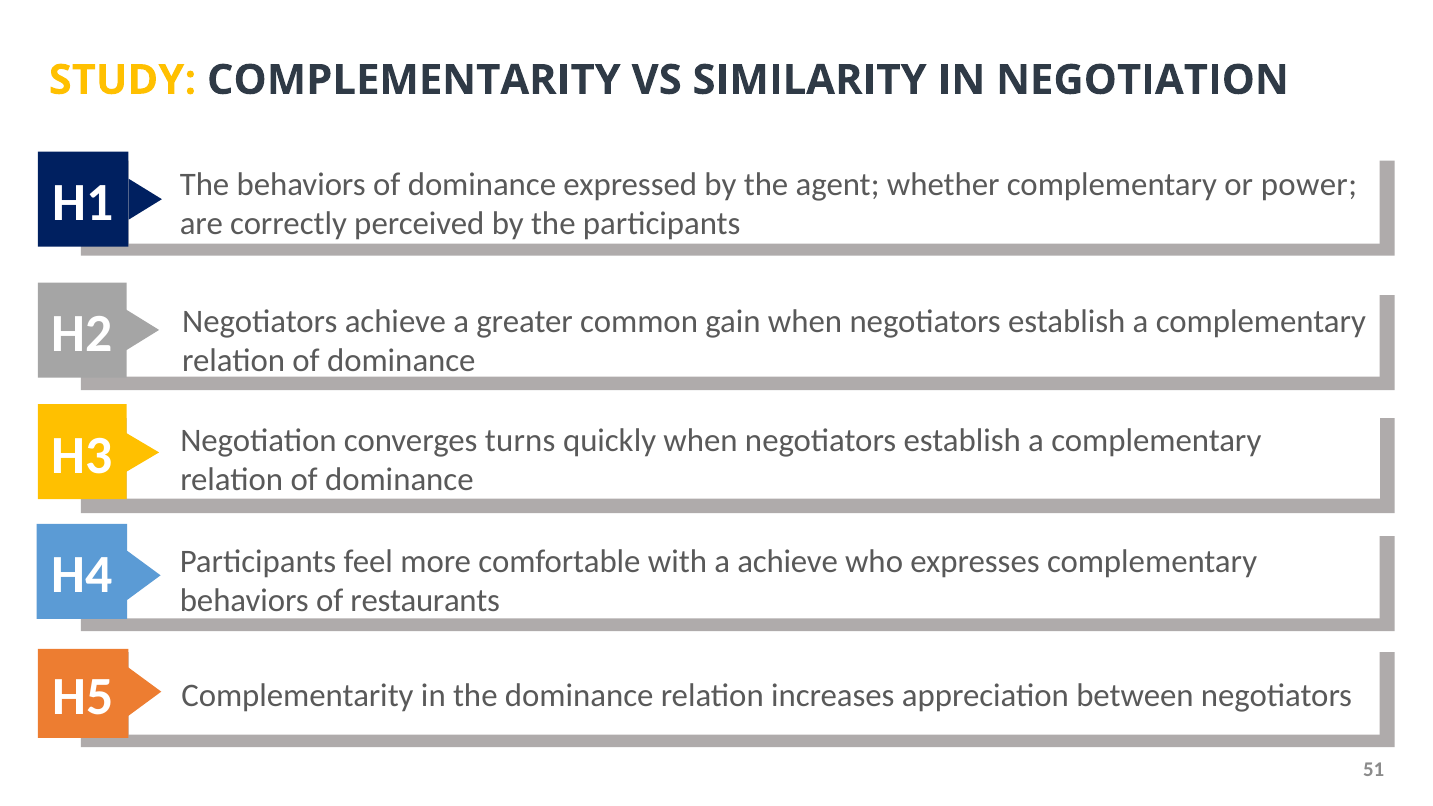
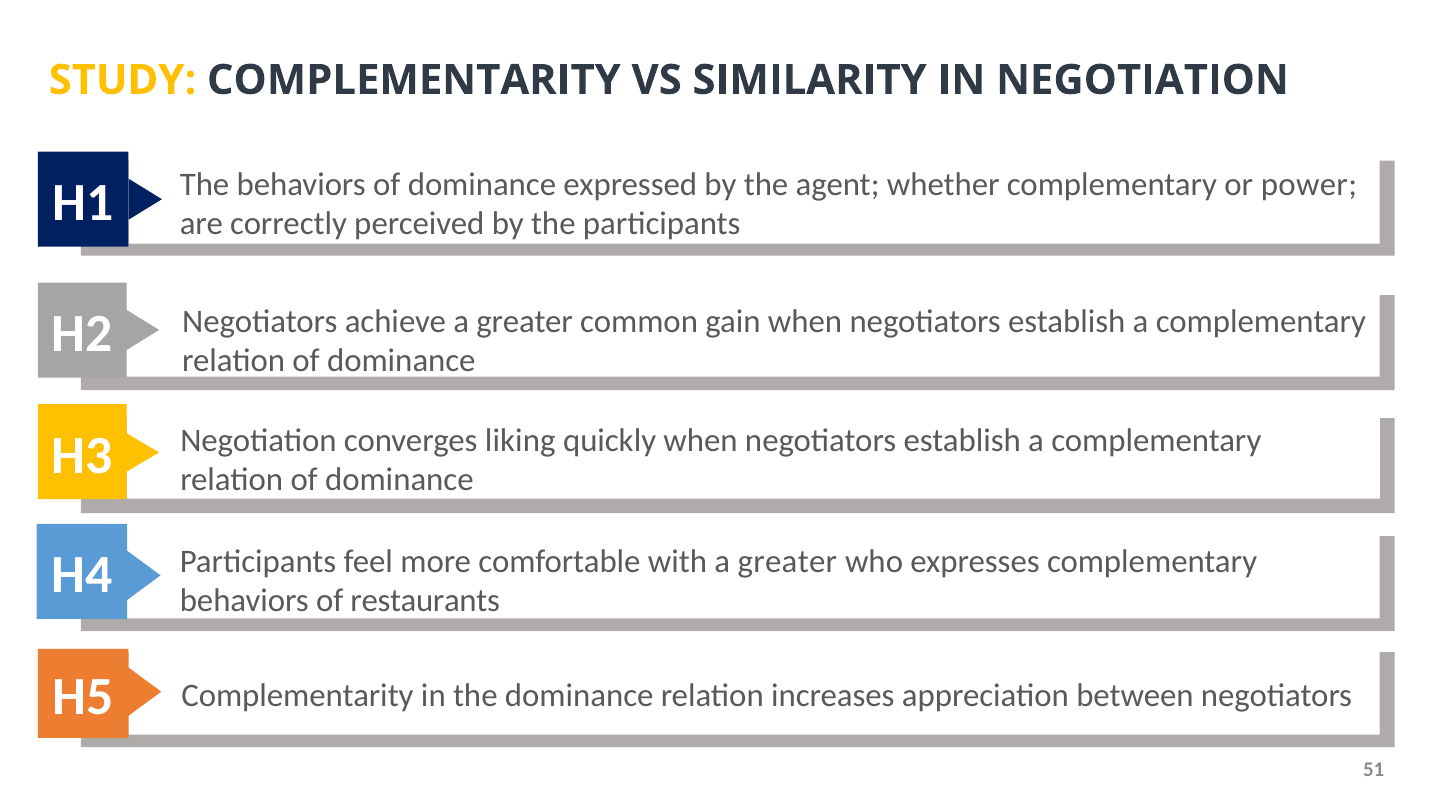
turns: turns -> liking
with a achieve: achieve -> greater
